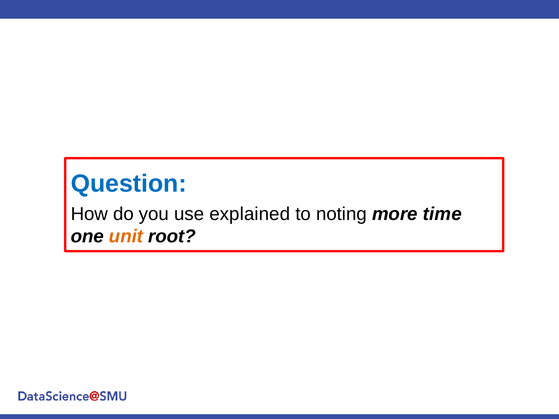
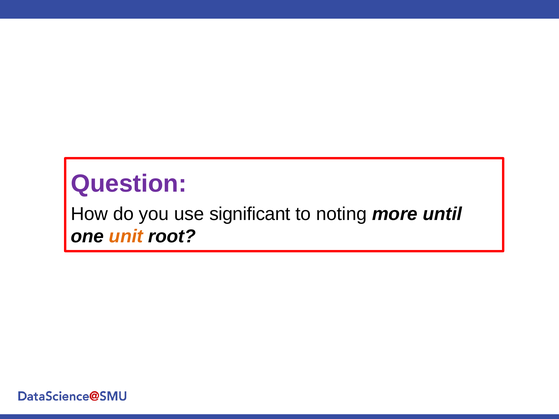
Question colour: blue -> purple
explained: explained -> significant
time: time -> until
